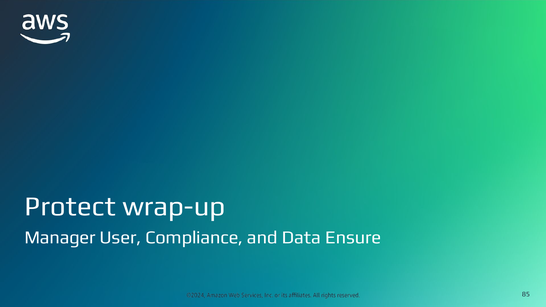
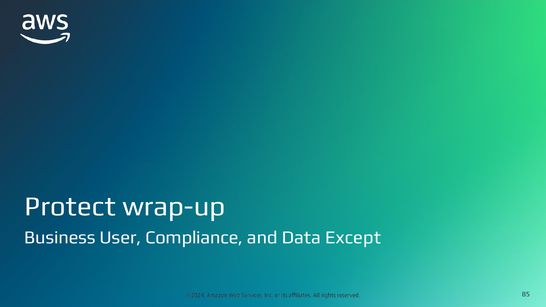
Manager: Manager -> Business
Ensure: Ensure -> Except
